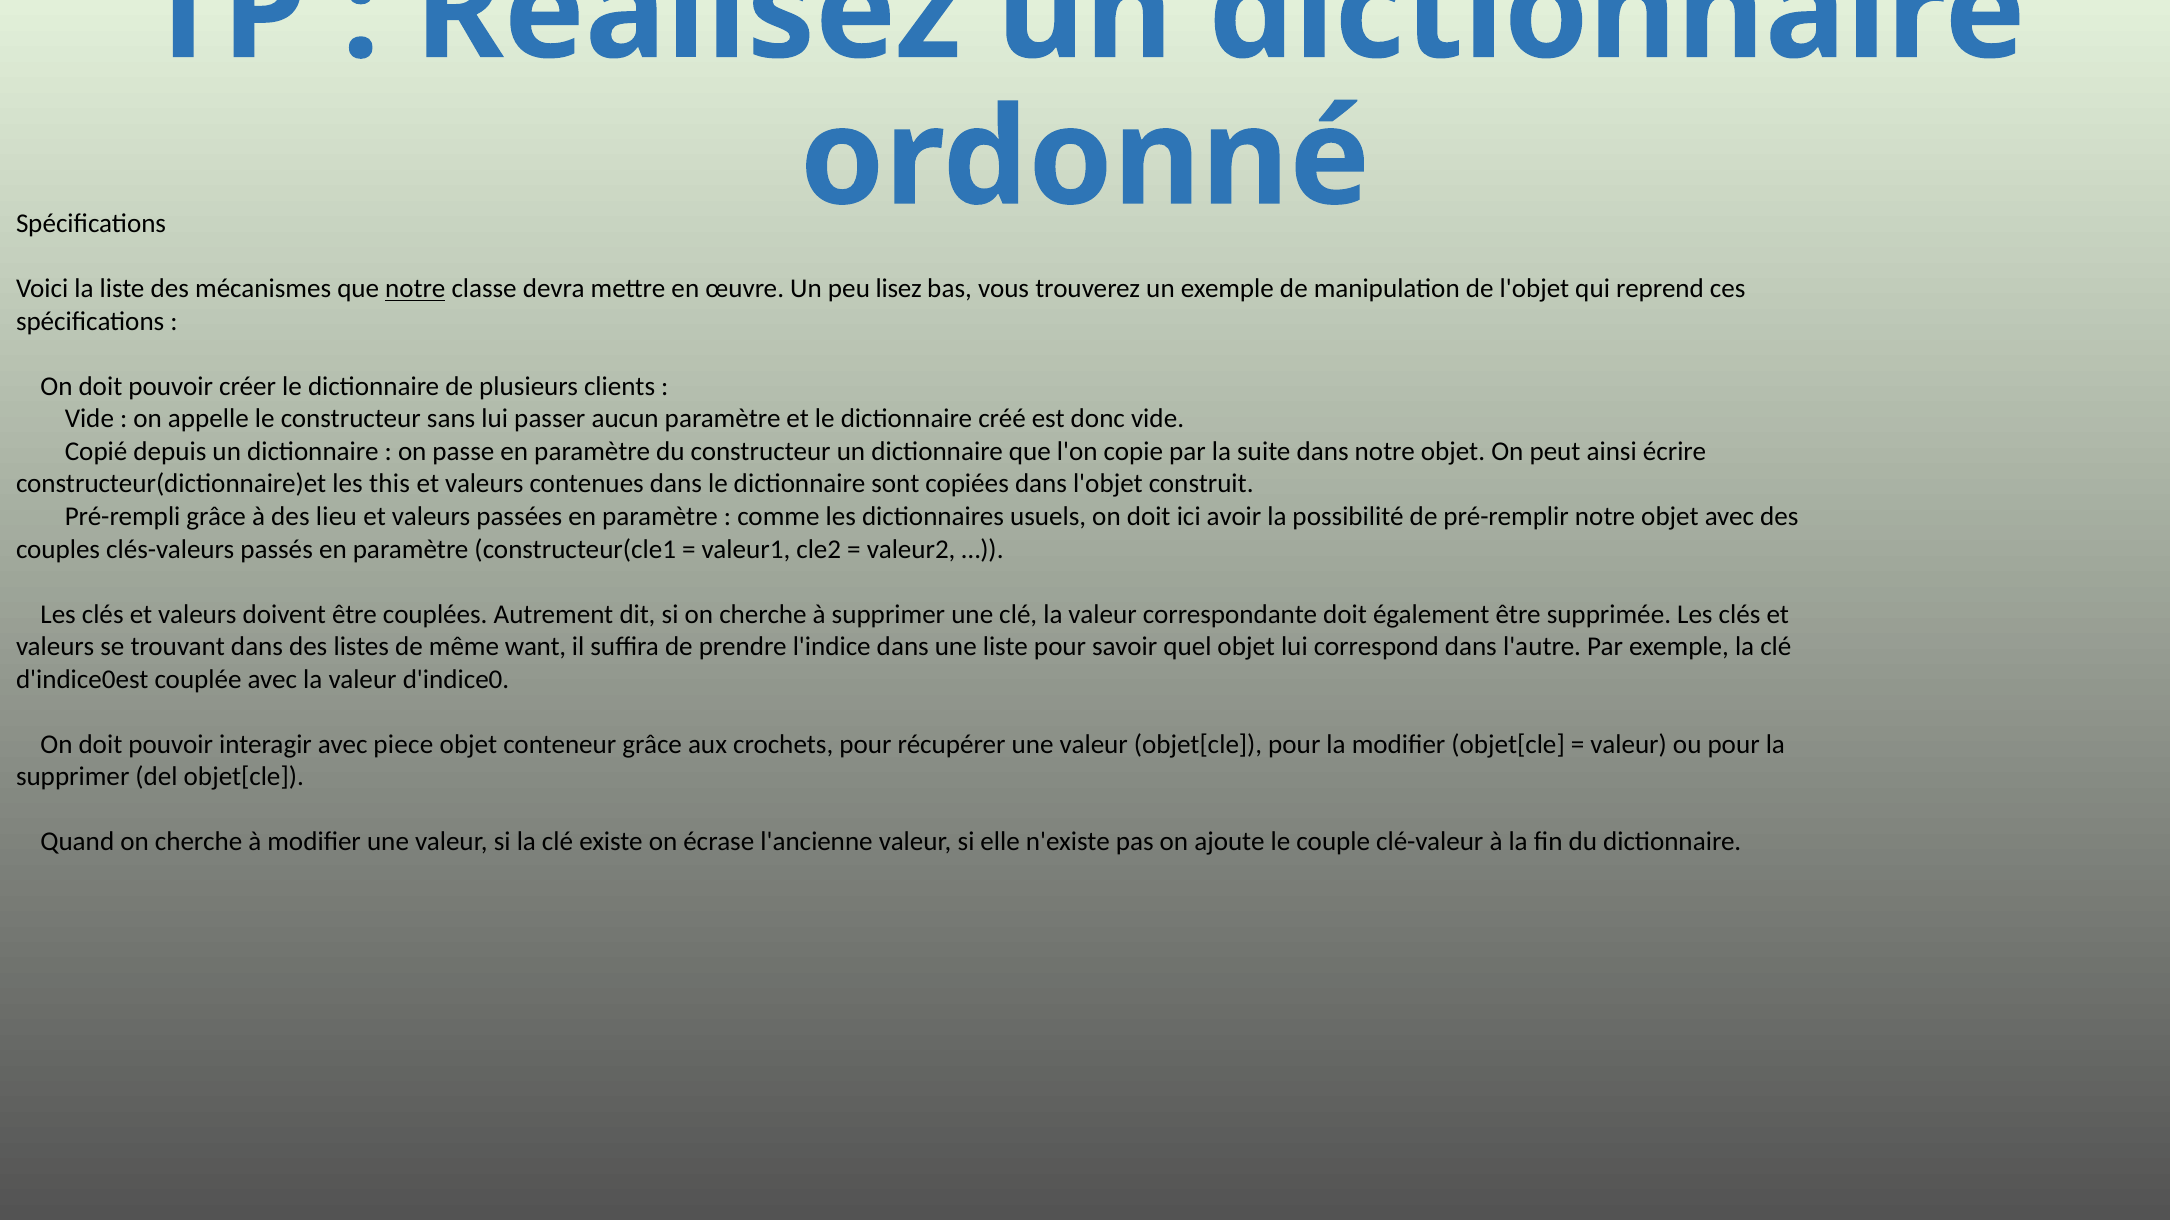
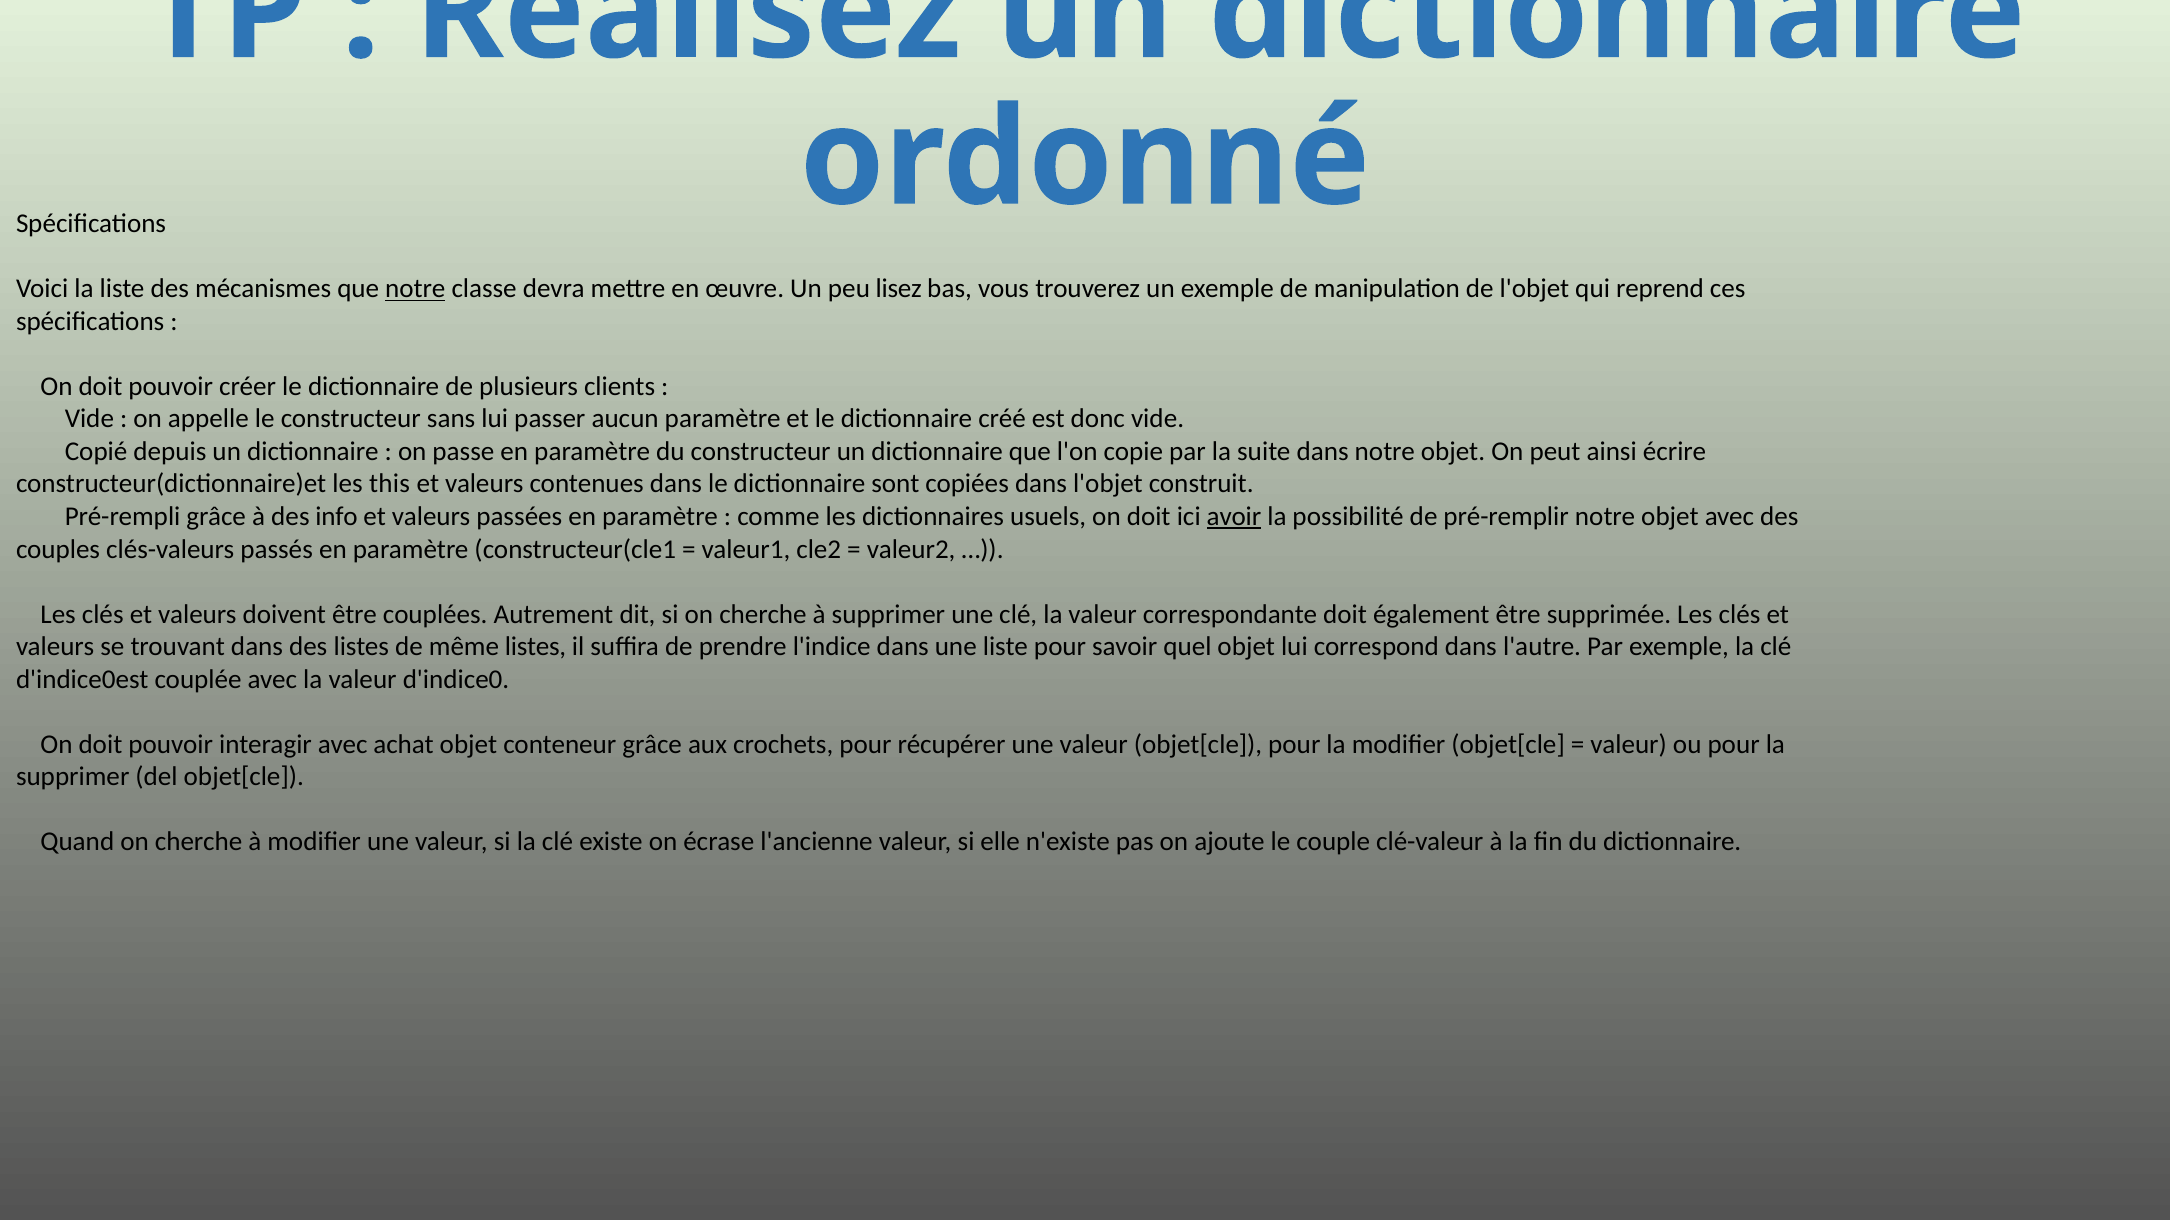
lieu: lieu -> info
avoir underline: none -> present
même want: want -> listes
piece: piece -> achat
